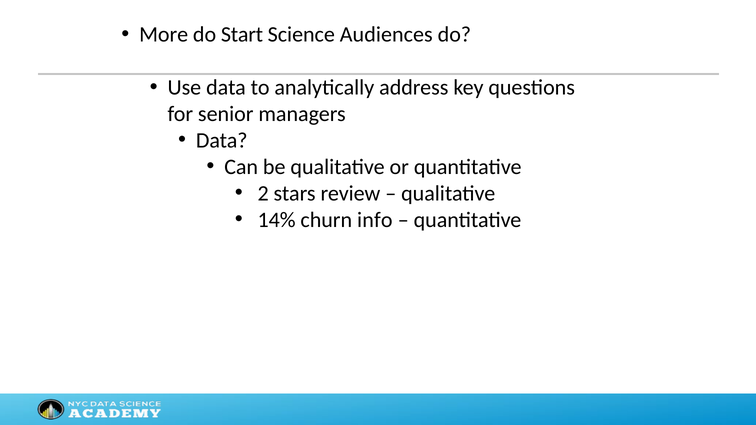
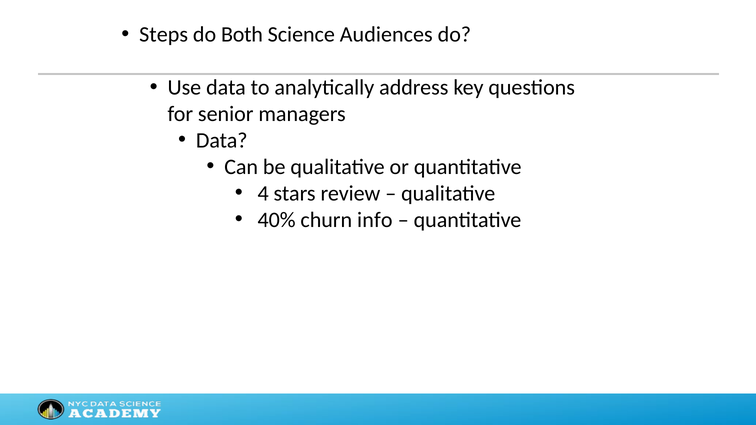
More: More -> Steps
Start: Start -> Both
2: 2 -> 4
14%: 14% -> 40%
